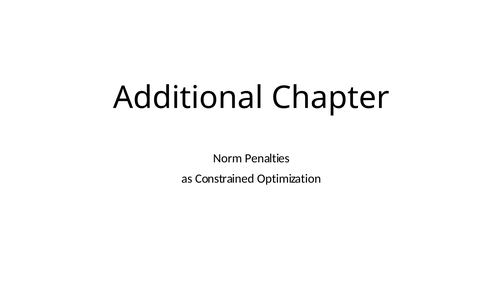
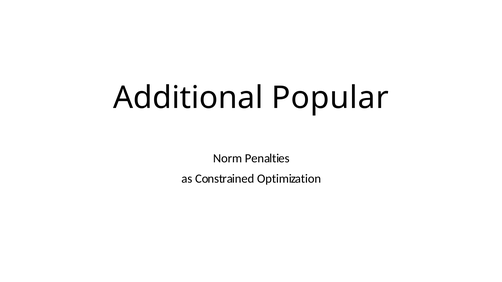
Chapter: Chapter -> Popular
